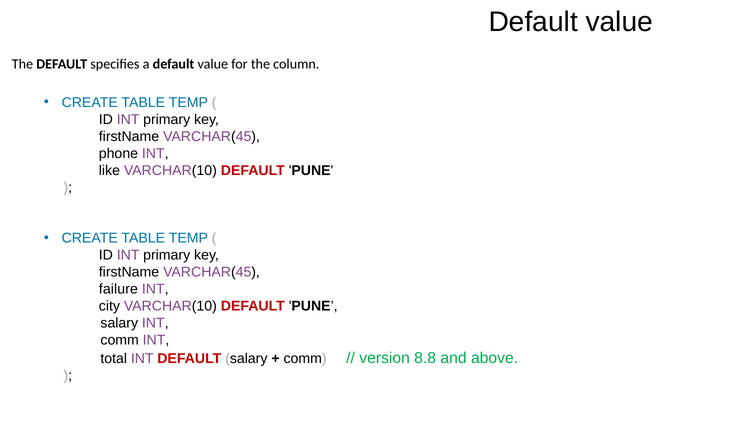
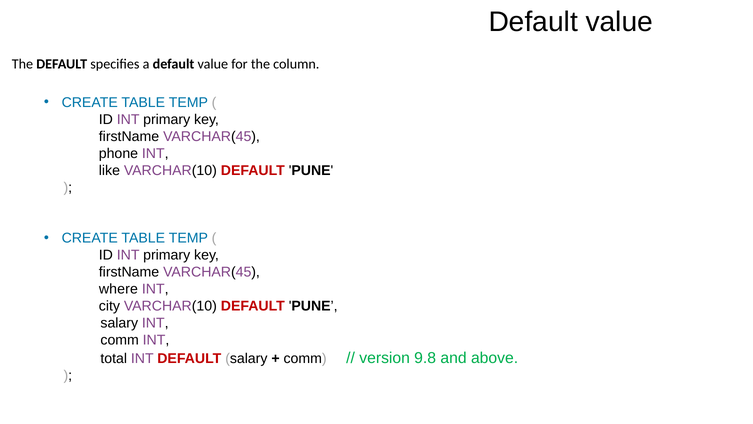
failure: failure -> where
8.8: 8.8 -> 9.8
